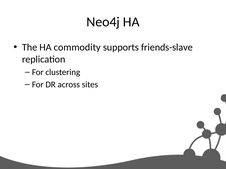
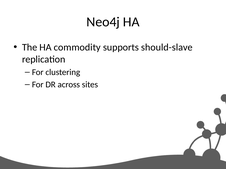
friends-slave: friends-slave -> should-slave
